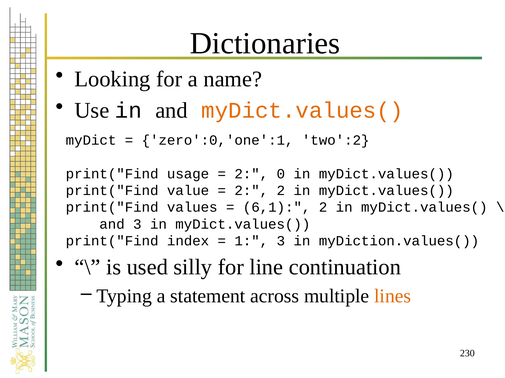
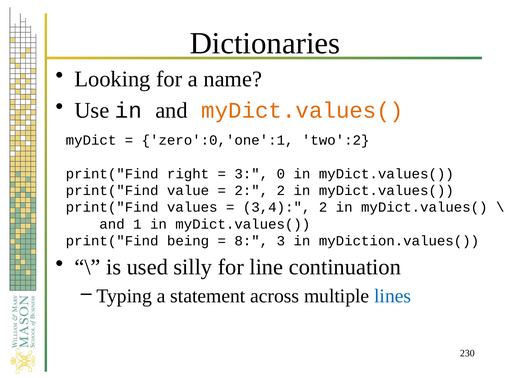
usage: usage -> right
2 at (251, 174): 2 -> 3
6,1: 6,1 -> 3,4
and 3: 3 -> 1
index: index -> being
1: 1 -> 8
lines colour: orange -> blue
